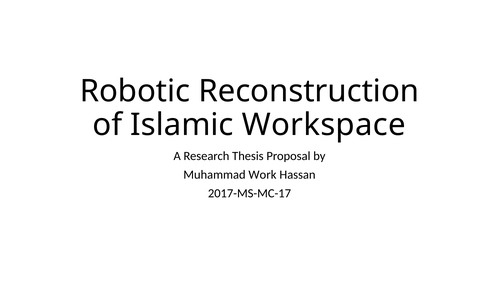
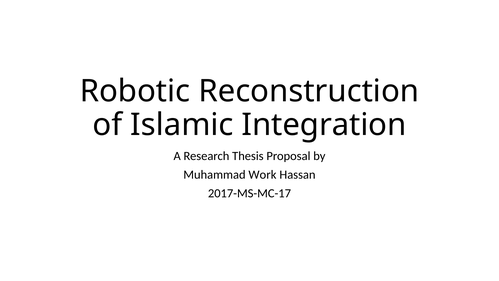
Workspace: Workspace -> Integration
